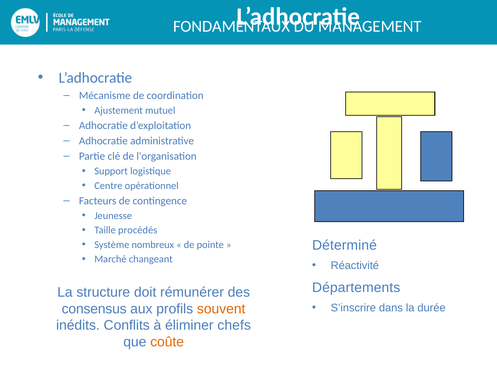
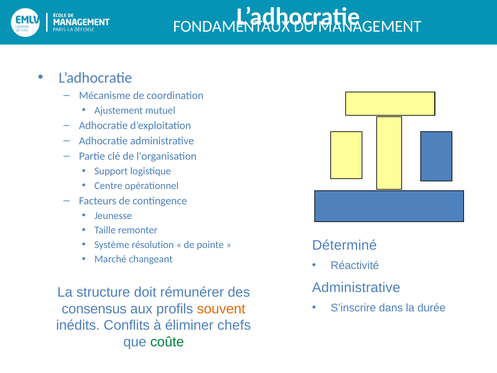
procédés: procédés -> remonter
nombreux: nombreux -> résolution
Départements at (356, 287): Départements -> Administrative
coûte colour: orange -> green
